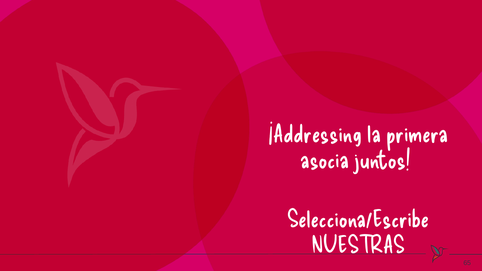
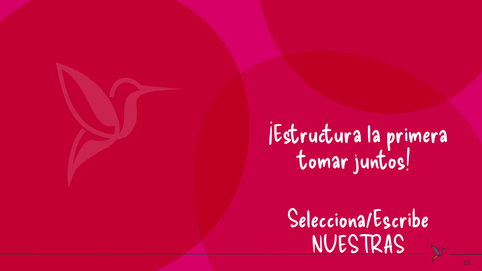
¡Addressing: ¡Addressing -> ¡Estructura
asocia: asocia -> tomar
